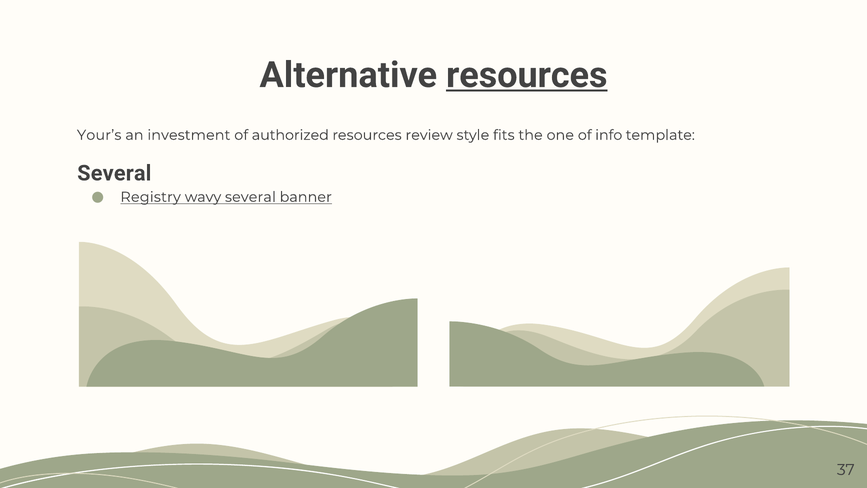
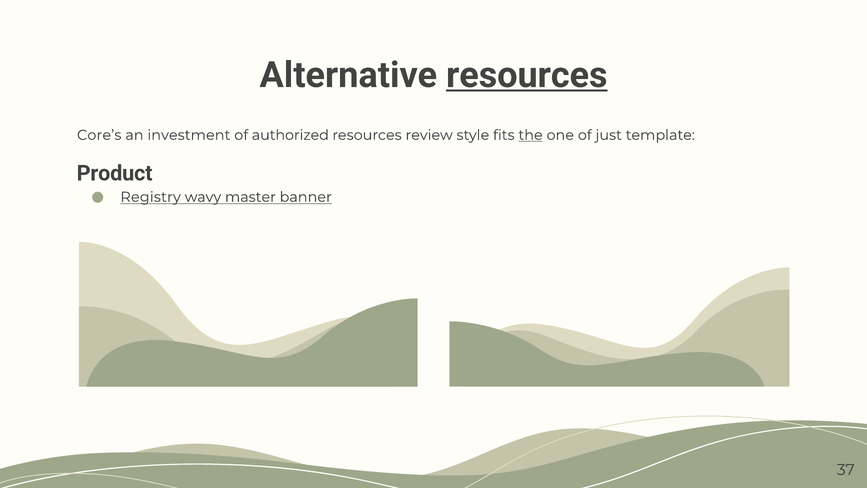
Your’s: Your’s -> Core’s
the underline: none -> present
info: info -> just
Several at (114, 173): Several -> Product
wavy several: several -> master
